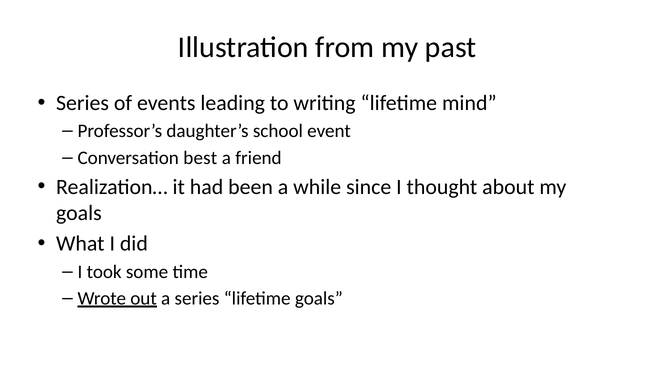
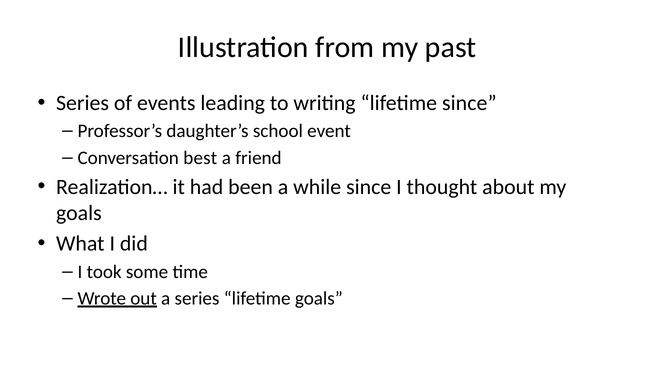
lifetime mind: mind -> since
